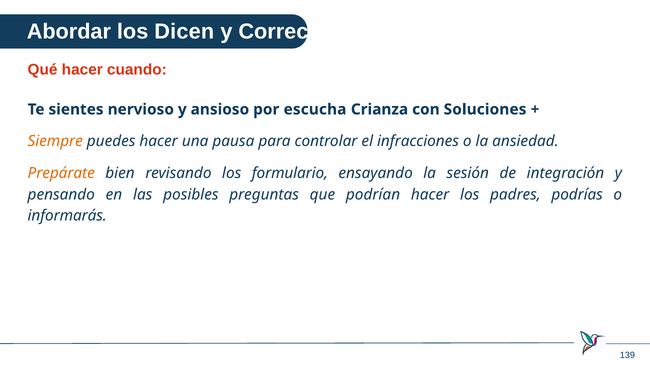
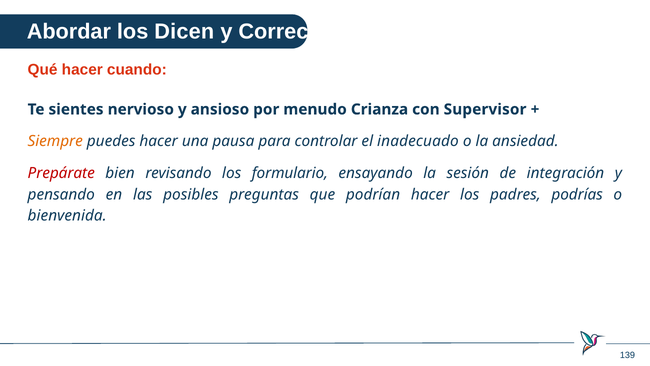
escucha: escucha -> menudo
Soluciones: Soluciones -> Supervisor
infracciones: infracciones -> inadecuado
Prepárate colour: orange -> red
informarás: informarás -> bienvenida
